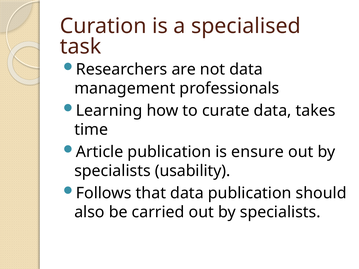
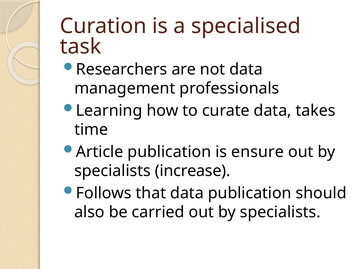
usability: usability -> increase
